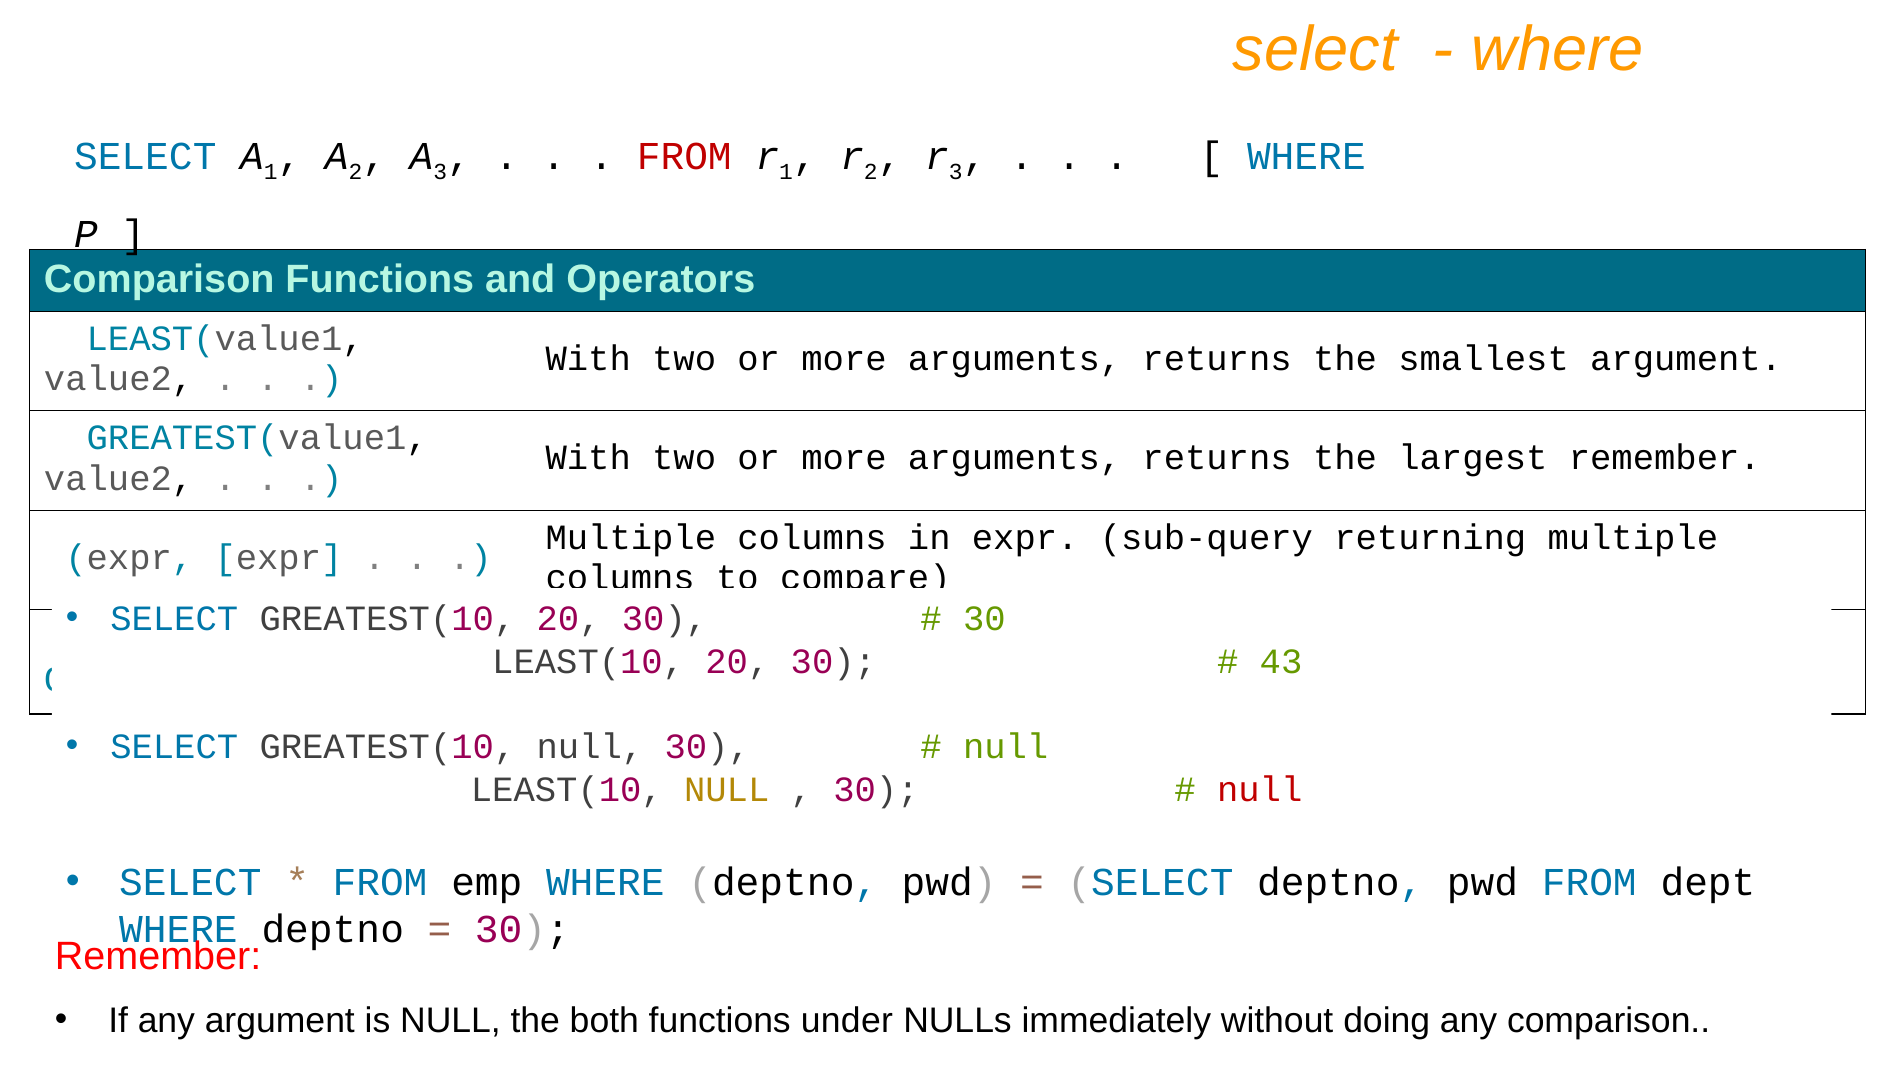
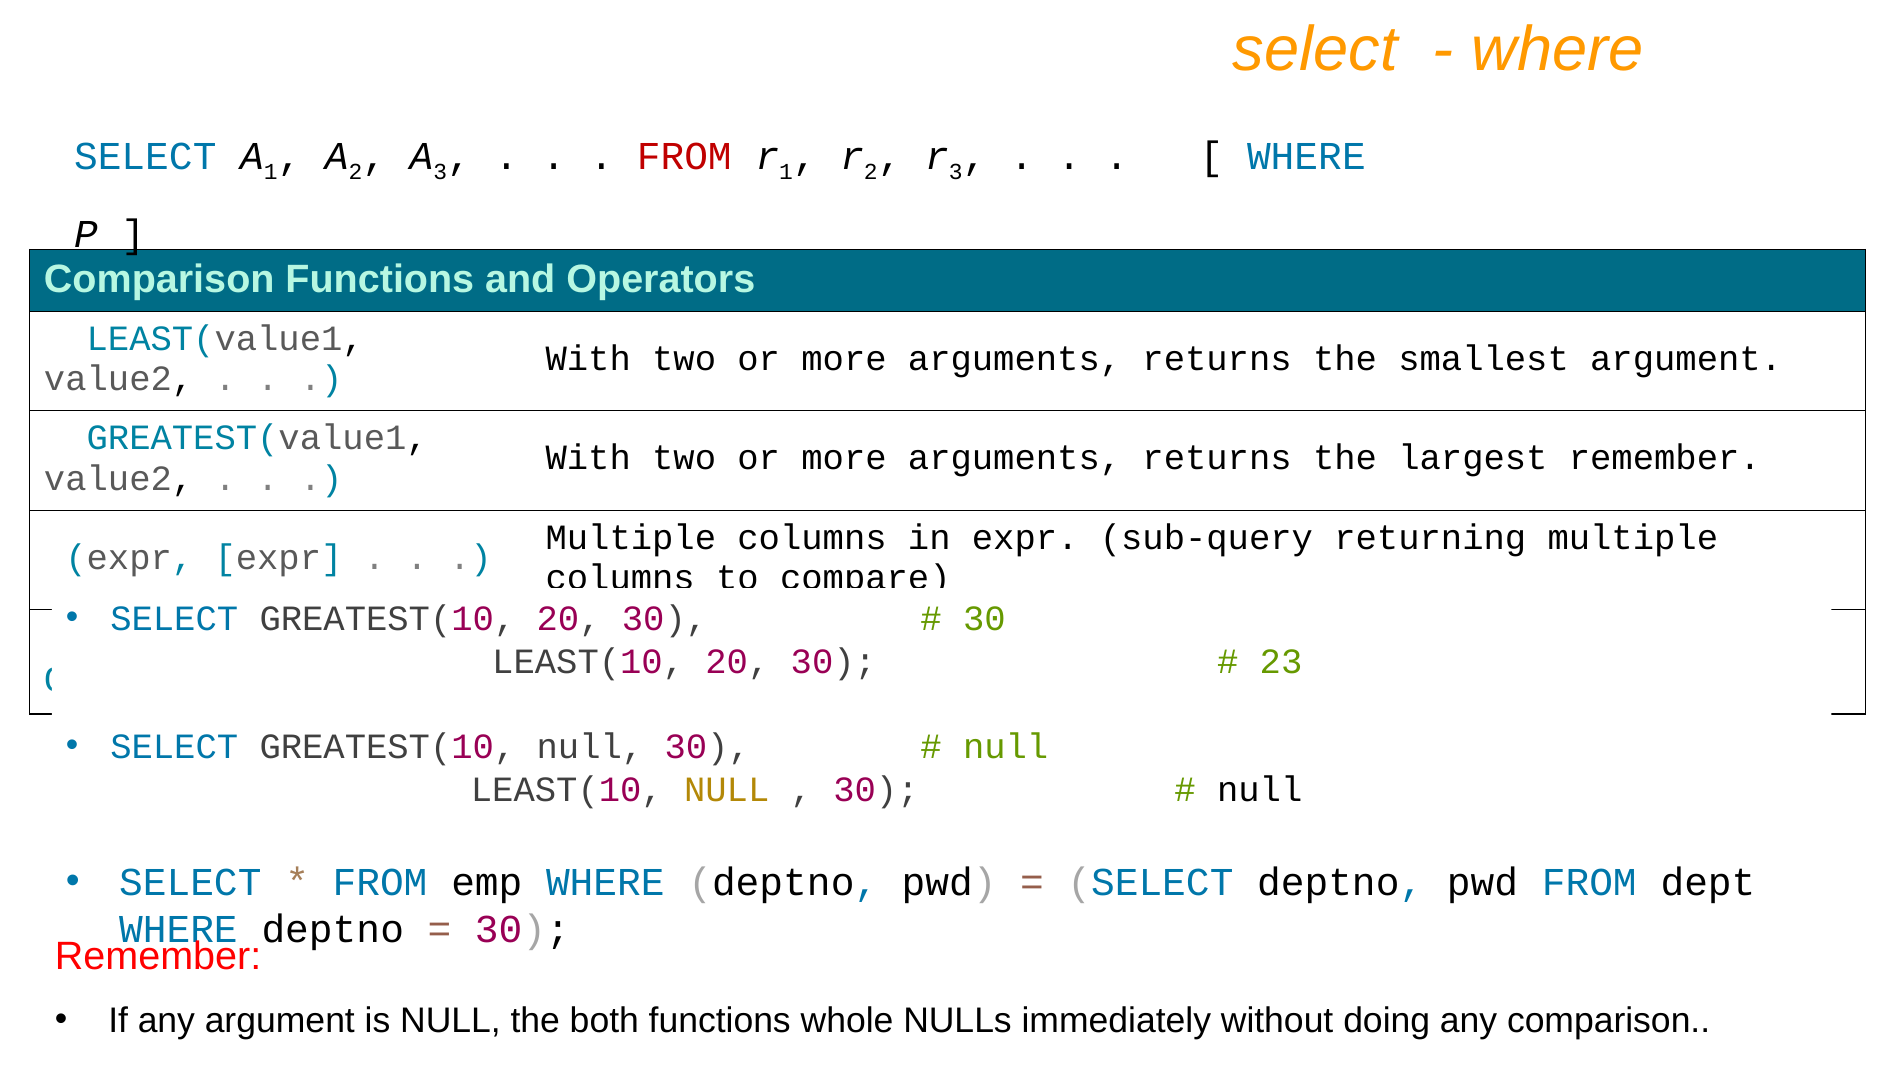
43: 43 -> 23
null at (1260, 790) colour: red -> black
under: under -> whole
